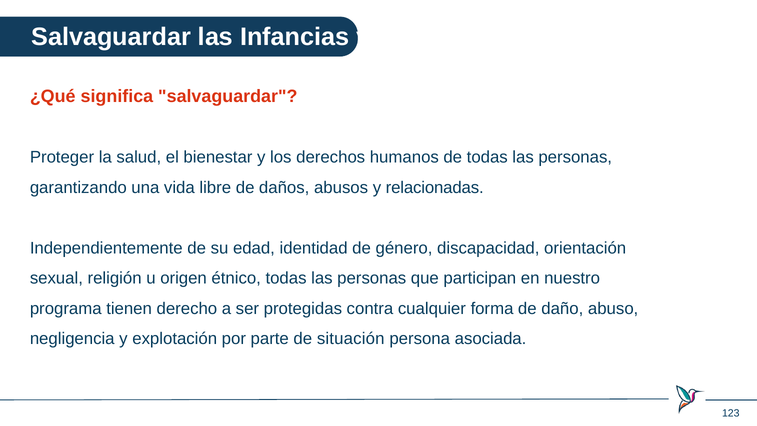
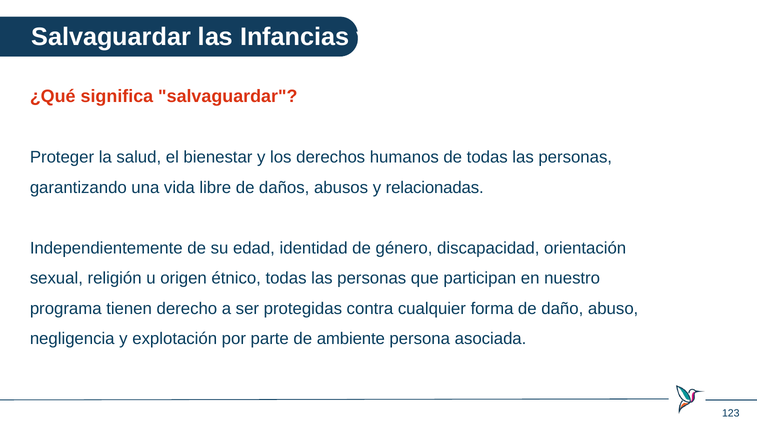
situación: situación -> ambiente
